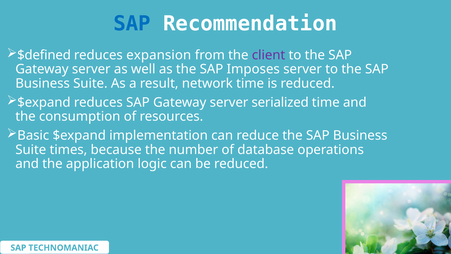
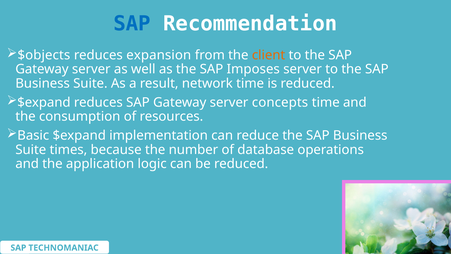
$defined: $defined -> $objects
client colour: purple -> orange
serialized: serialized -> concepts
